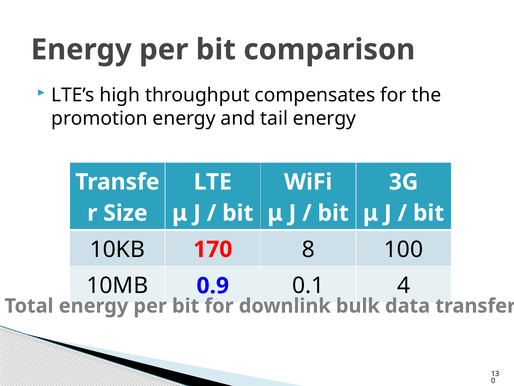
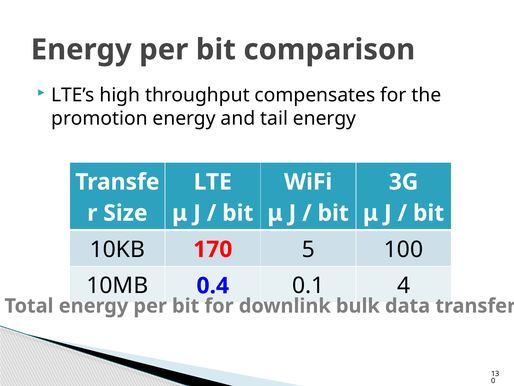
8: 8 -> 5
0.9: 0.9 -> 0.4
